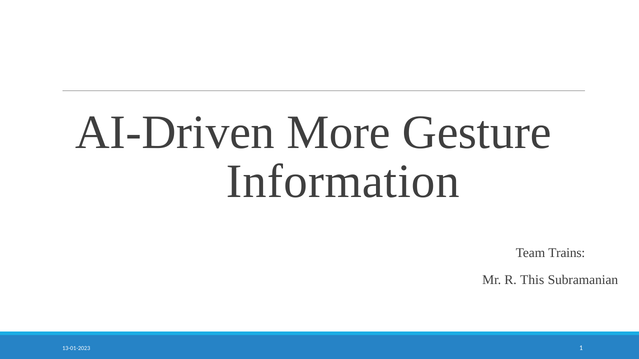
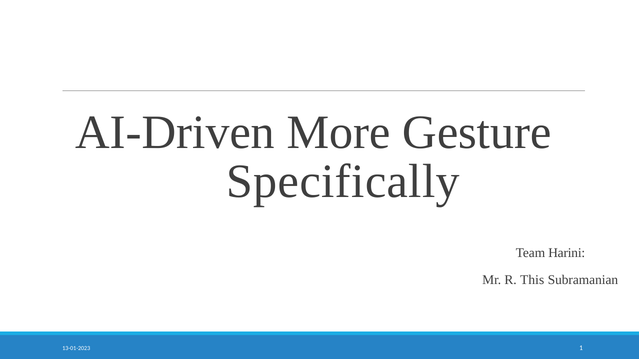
Information: Information -> Specifically
Trains: Trains -> Harini
